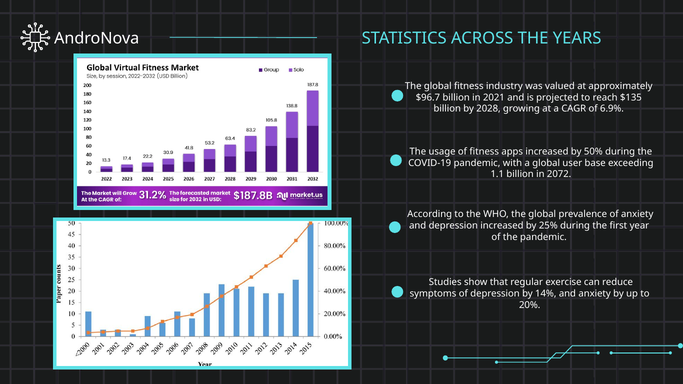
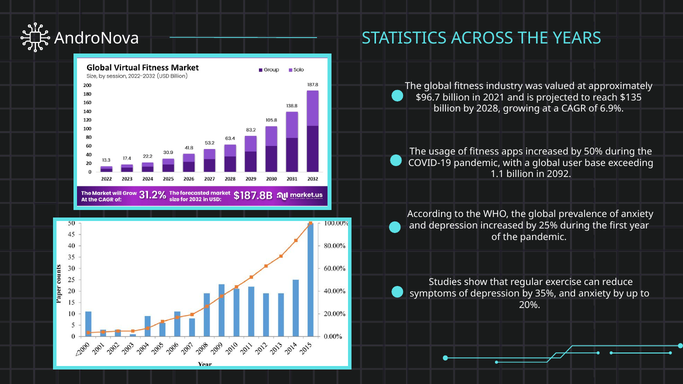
2072: 2072 -> 2092
14%: 14% -> 35%
